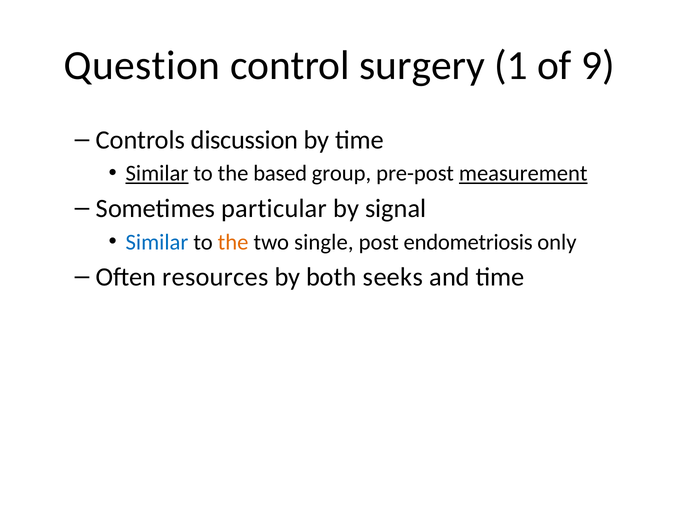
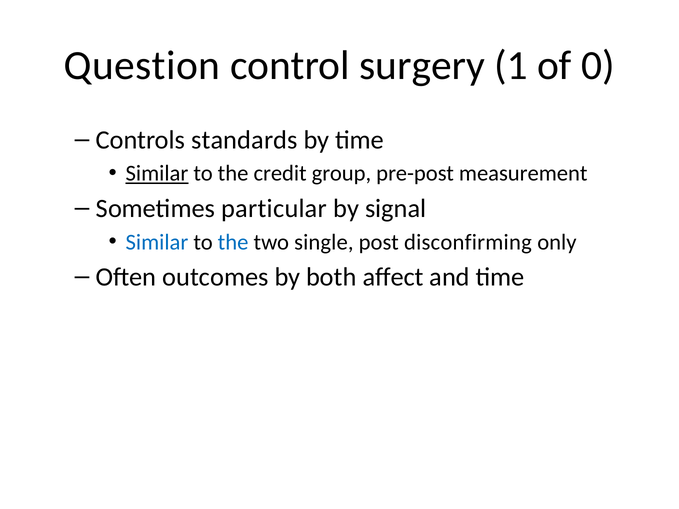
9: 9 -> 0
discussion: discussion -> standards
based: based -> credit
measurement underline: present -> none
the at (233, 242) colour: orange -> blue
endometriosis: endometriosis -> disconfirming
resources: resources -> outcomes
seeks: seeks -> affect
